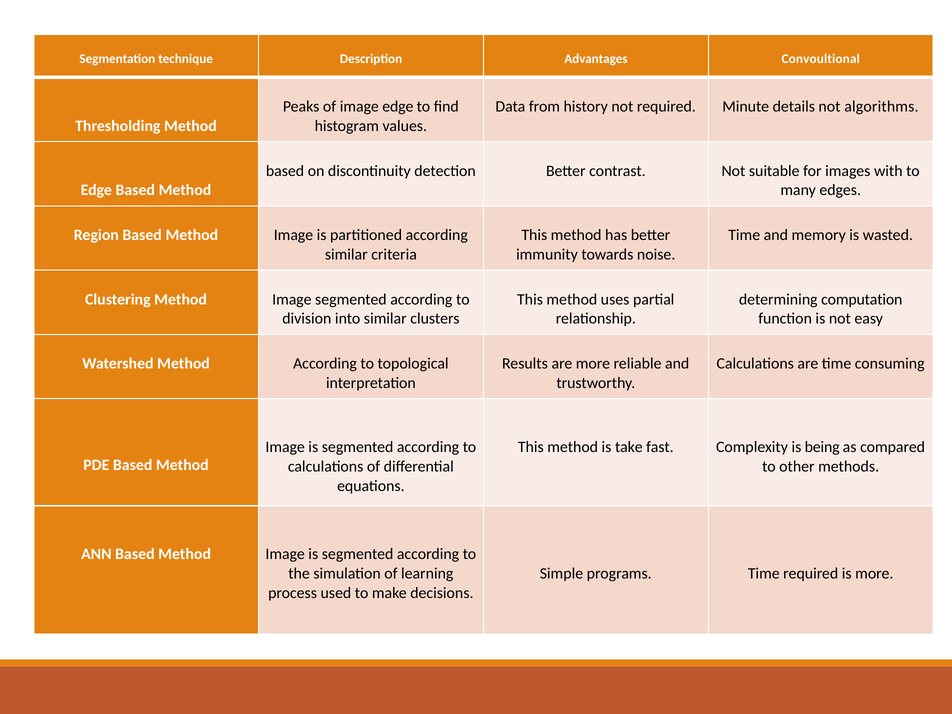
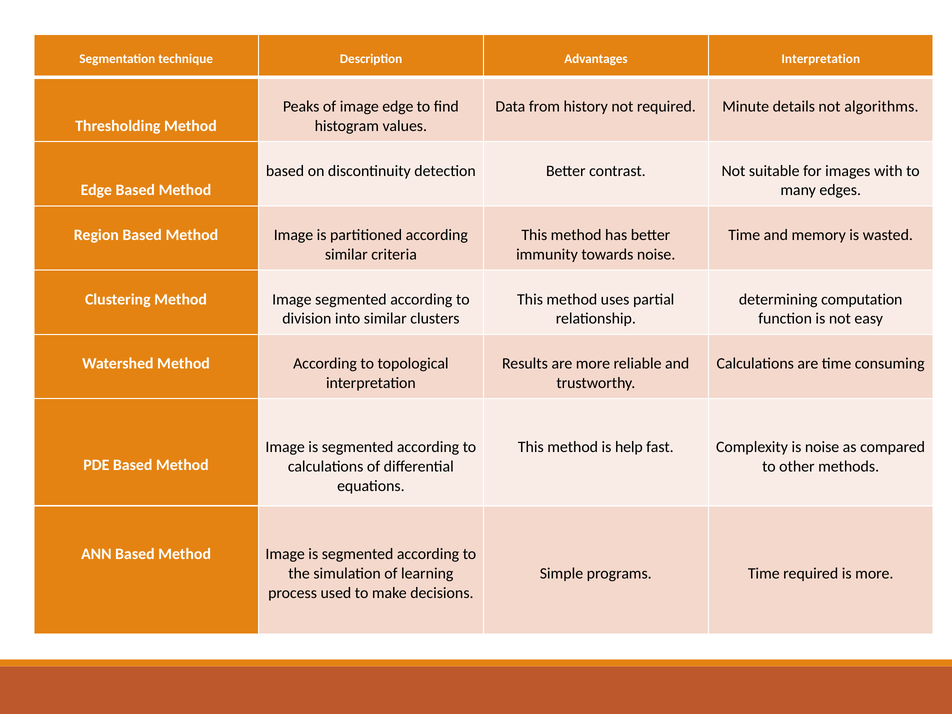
Advantages Convoultional: Convoultional -> Interpretation
take: take -> help
is being: being -> noise
